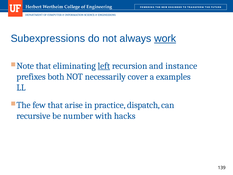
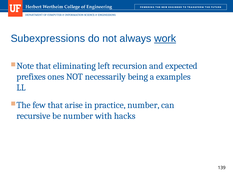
left underline: present -> none
instance: instance -> expected
both: both -> ones
cover: cover -> being
practice dispatch: dispatch -> number
